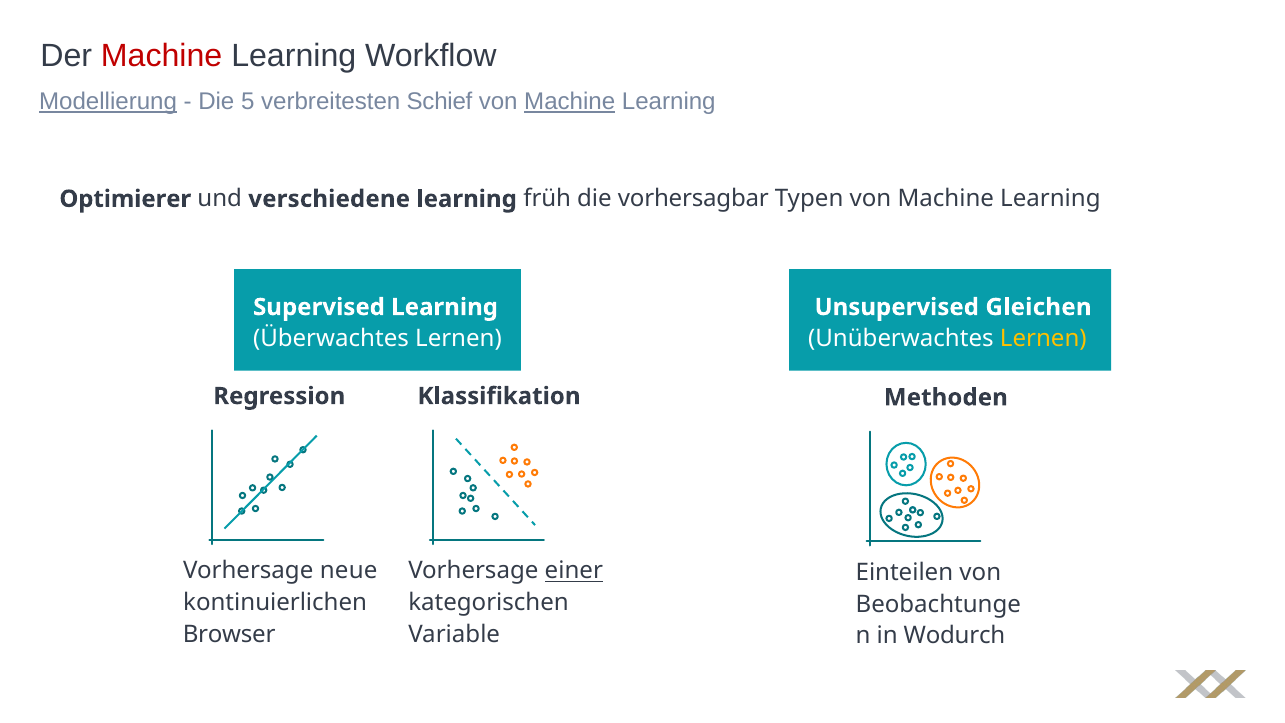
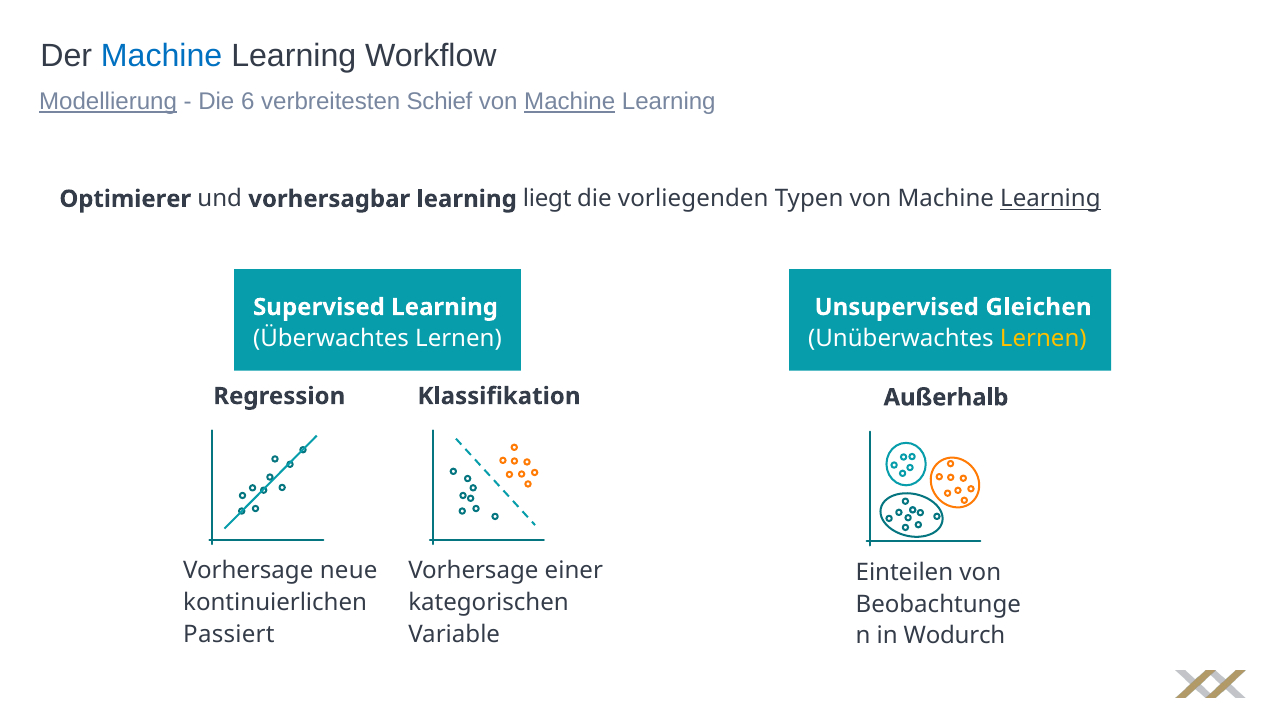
Machine at (162, 56) colour: red -> blue
5: 5 -> 6
verschiedene: verschiedene -> vorhersagbar
früh: früh -> liegt
vorhersagbar: vorhersagbar -> vorliegenden
Learning at (1050, 199) underline: none -> present
Methoden: Methoden -> Außerhalb
einer underline: present -> none
Browser: Browser -> Passiert
